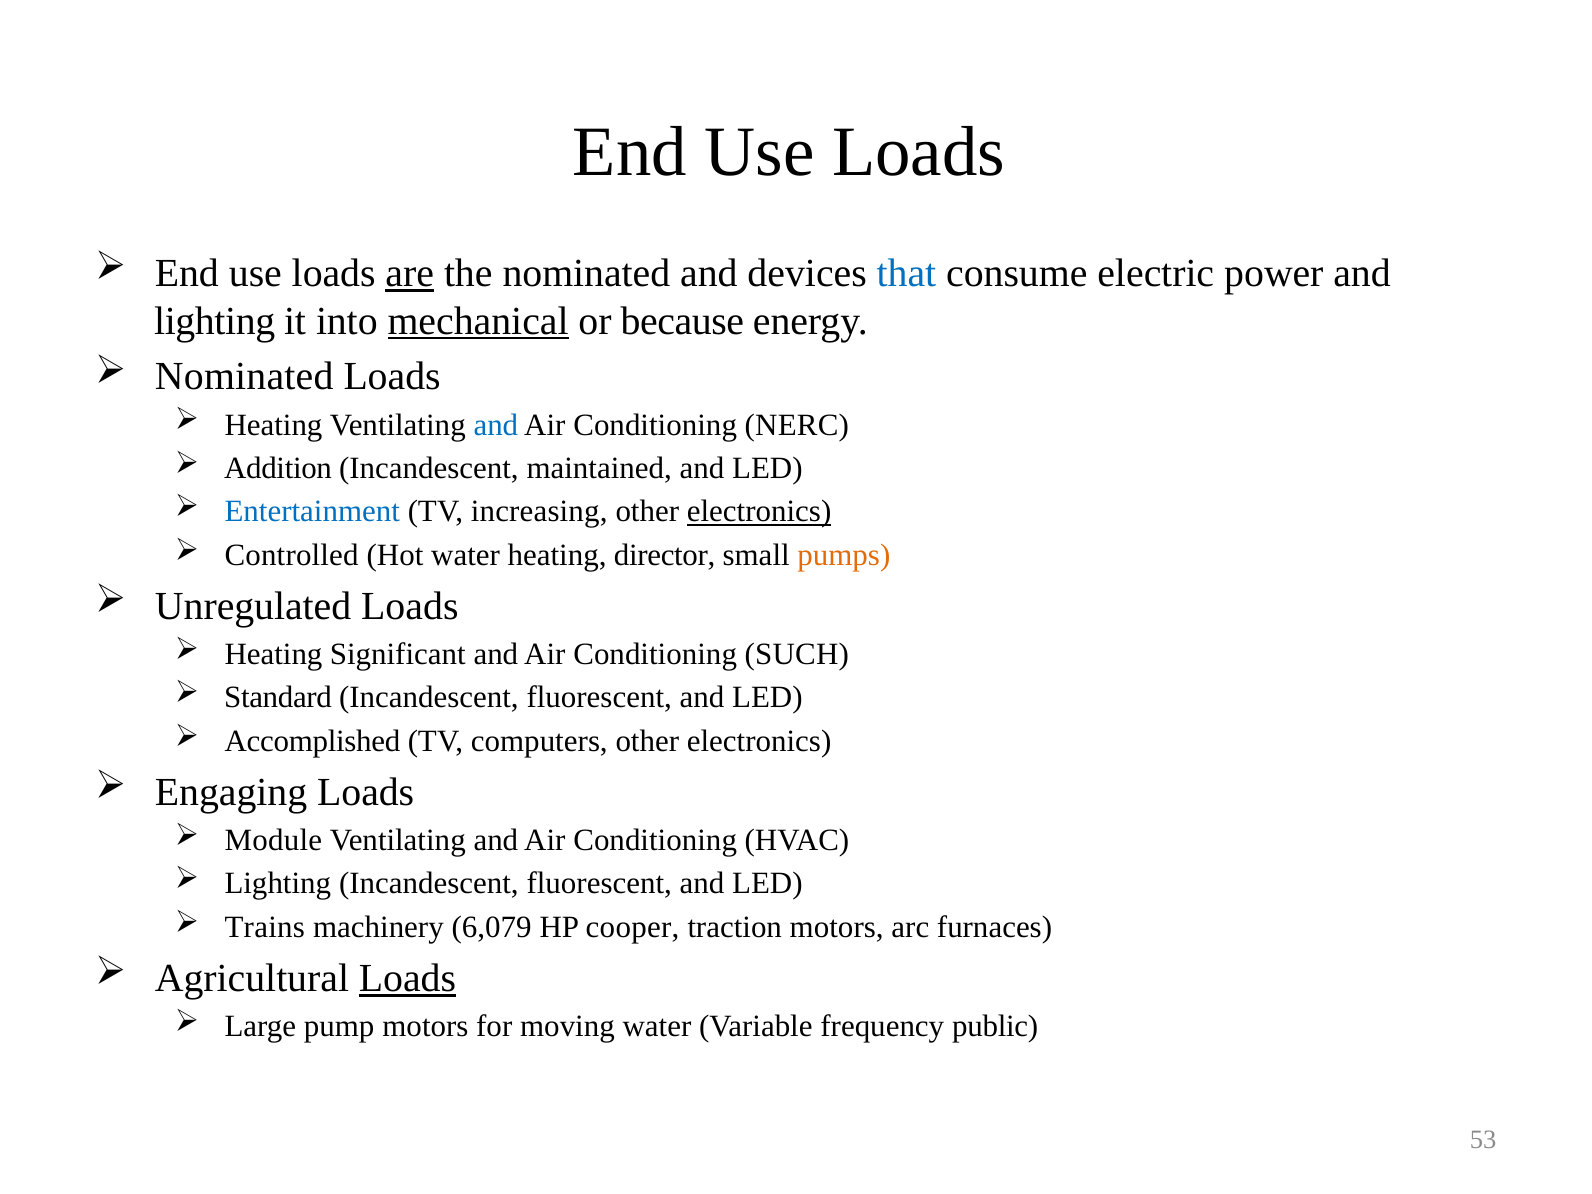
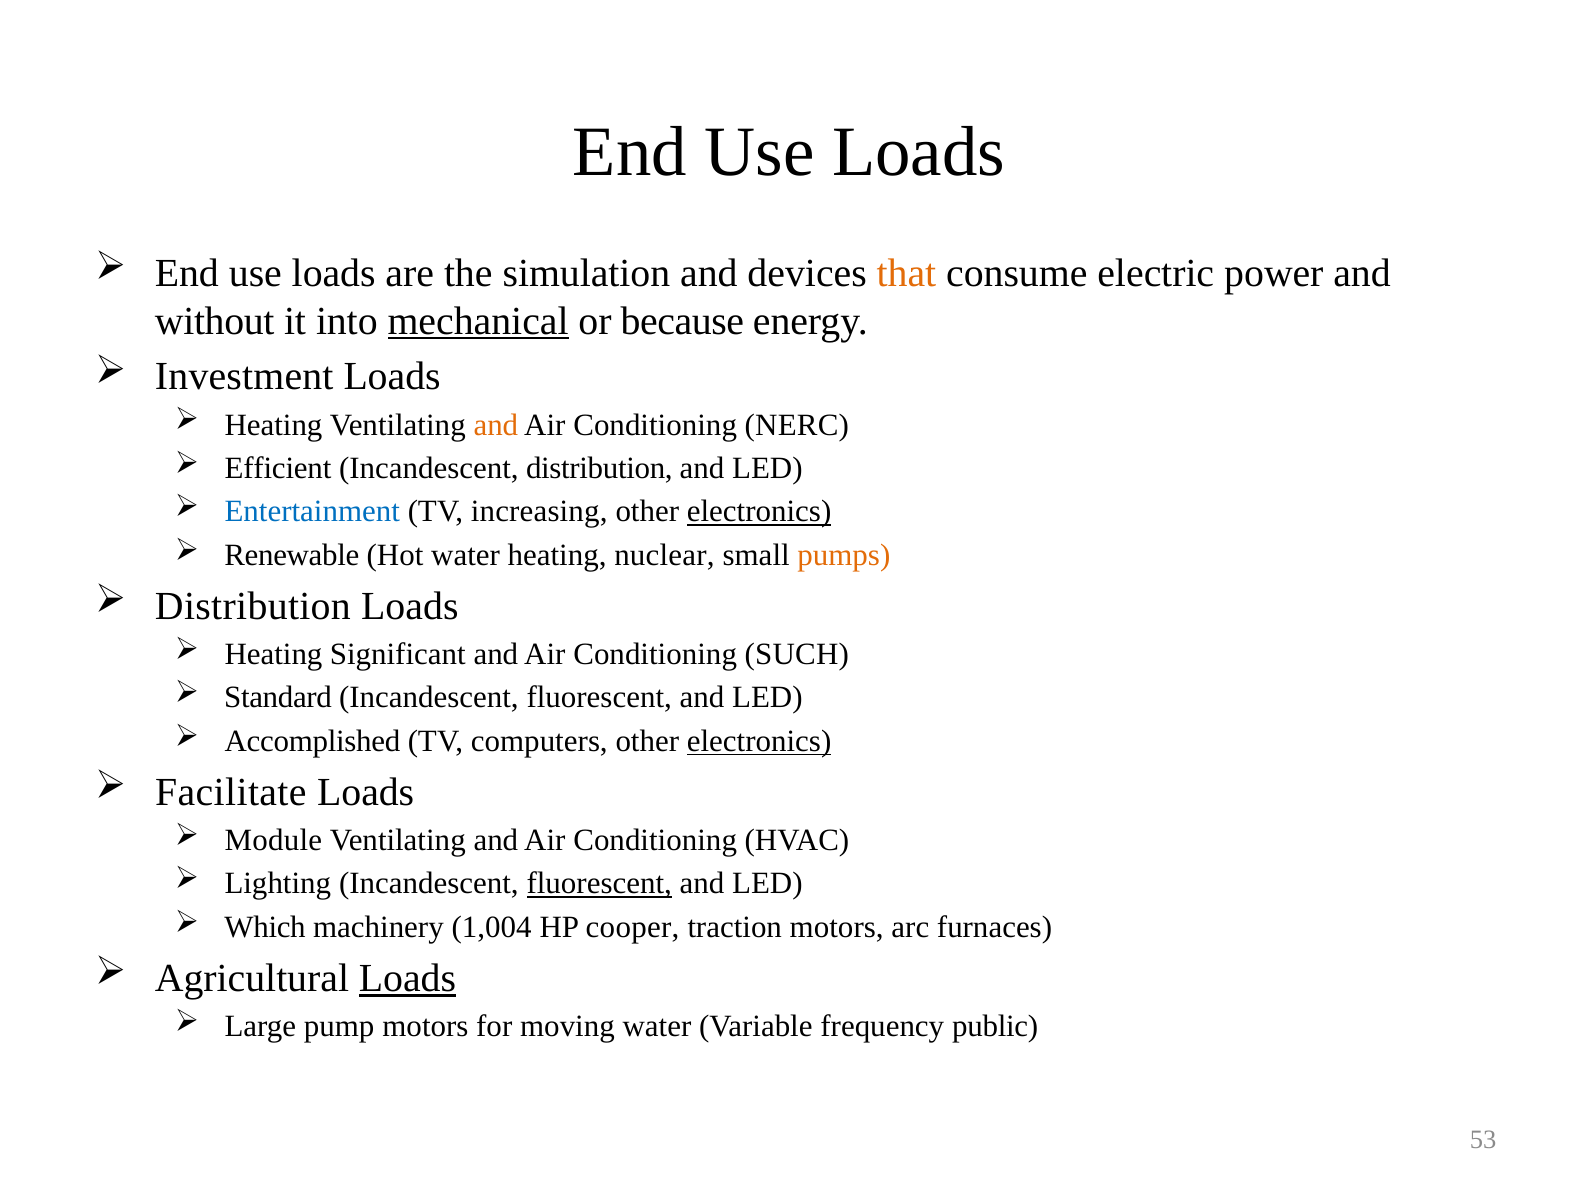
are underline: present -> none
the nominated: nominated -> simulation
that colour: blue -> orange
lighting at (215, 321): lighting -> without
Nominated at (244, 377): Nominated -> Investment
and at (496, 425) colour: blue -> orange
Addition: Addition -> Efficient
Incandescent maintained: maintained -> distribution
Controlled: Controlled -> Renewable
director: director -> nuclear
Unregulated at (253, 606): Unregulated -> Distribution
electronics at (759, 741) underline: none -> present
Engaging: Engaging -> Facilitate
fluorescent at (599, 884) underline: none -> present
Trains: Trains -> Which
6,079: 6,079 -> 1,004
